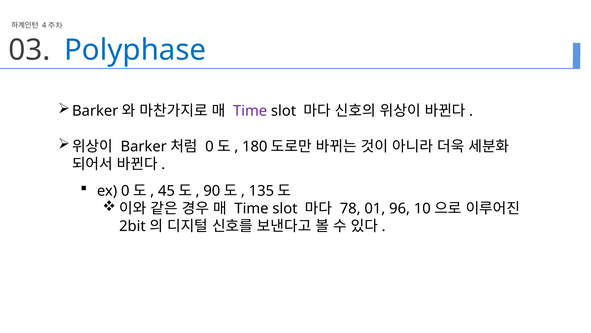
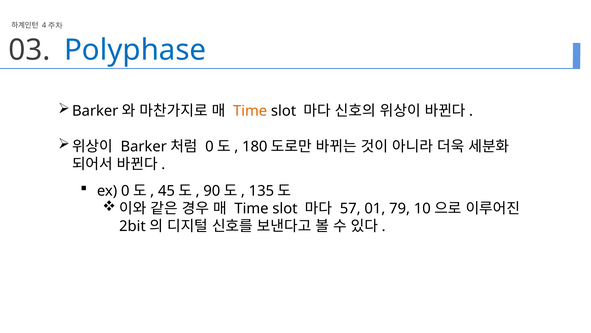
Time at (250, 111) colour: purple -> orange
78: 78 -> 57
96: 96 -> 79
